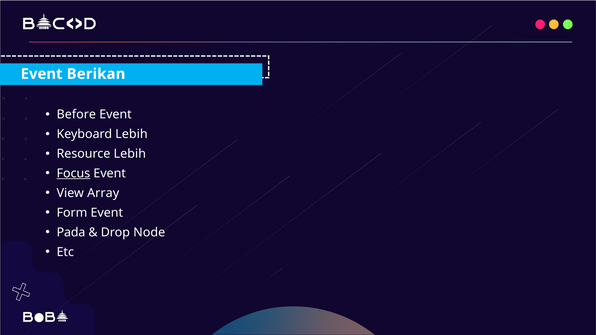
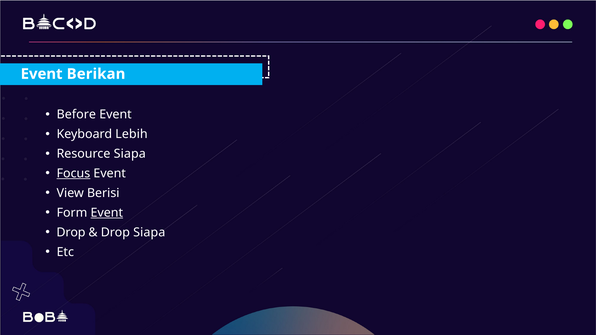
Resource Lebih: Lebih -> Siapa
Array: Array -> Berisi
Event at (107, 213) underline: none -> present
Pada at (71, 232): Pada -> Drop
Drop Node: Node -> Siapa
